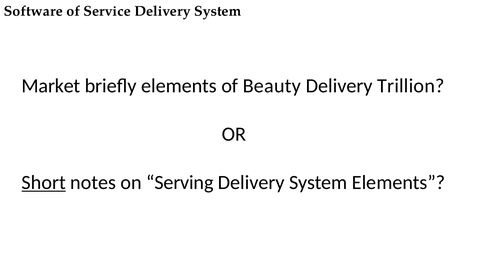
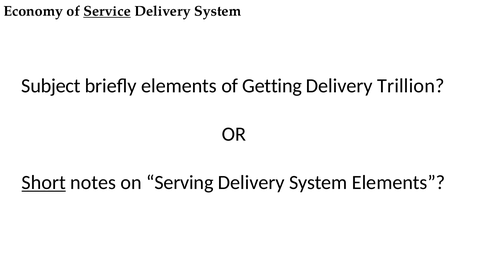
Software: Software -> Economy
Service underline: none -> present
Market: Market -> Subject
Beauty: Beauty -> Getting
